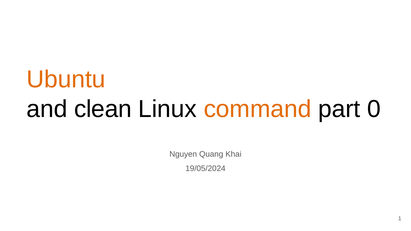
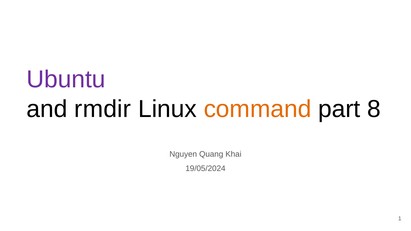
Ubuntu colour: orange -> purple
clean: clean -> rmdir
0: 0 -> 8
